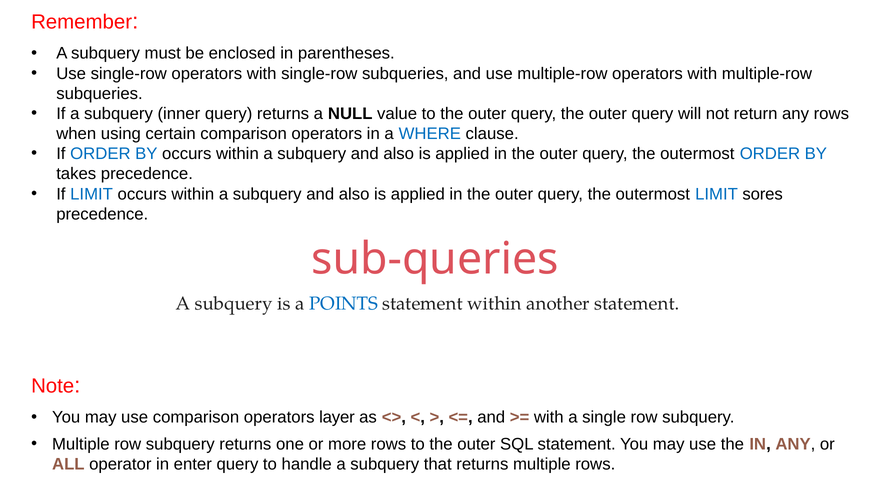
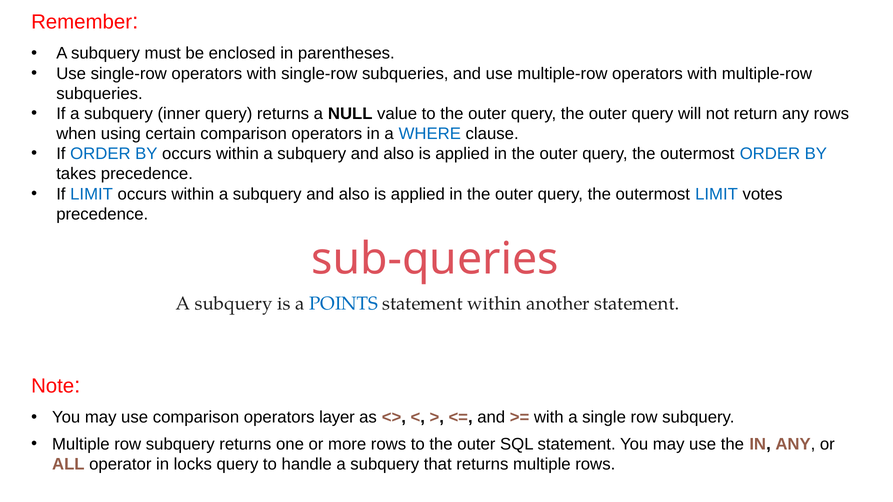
sores: sores -> votes
enter: enter -> locks
